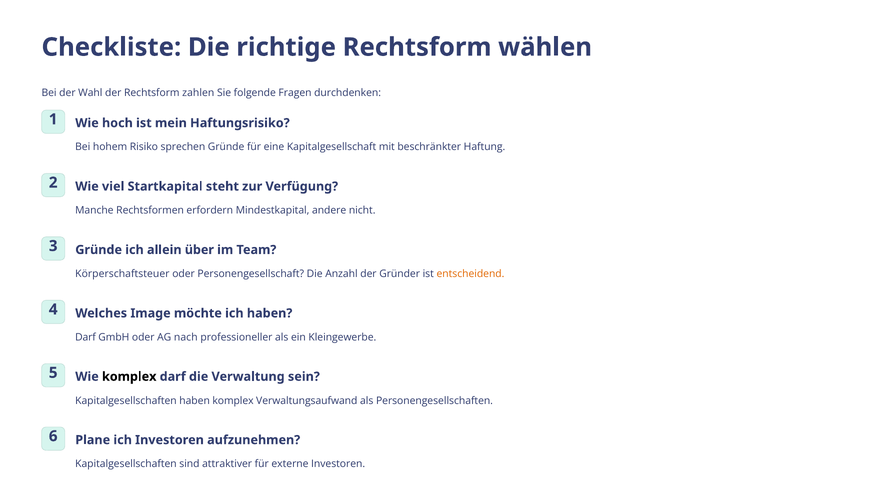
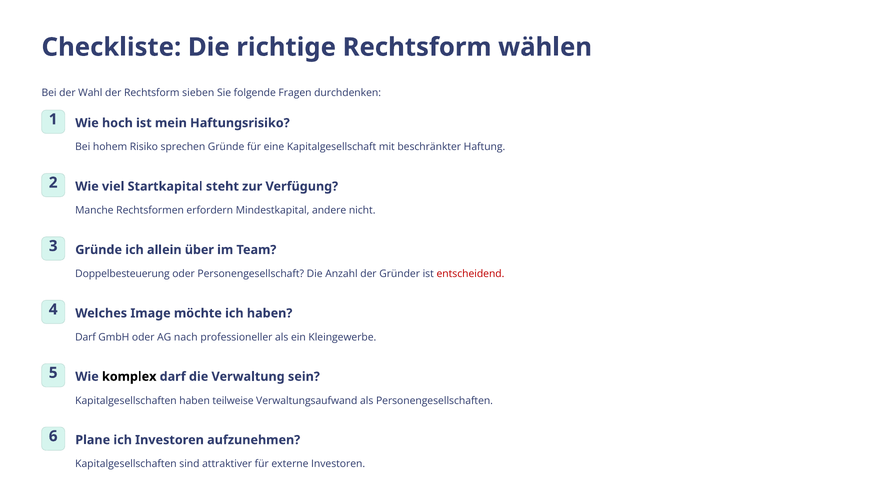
zahlen: zahlen -> sieben
Körperschaftsteuer: Körperschaftsteuer -> Doppelbesteuerung
entscheidend colour: orange -> red
haben komplex: komplex -> teilweise
